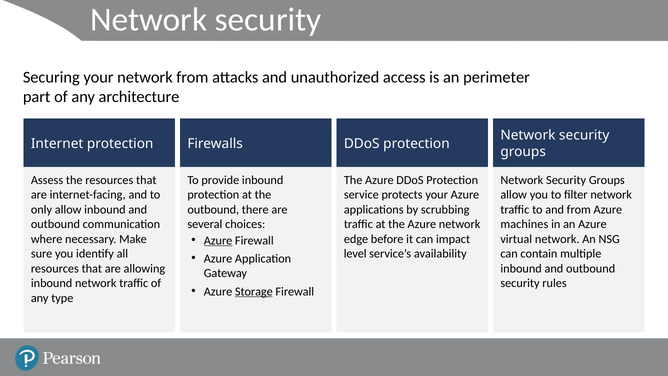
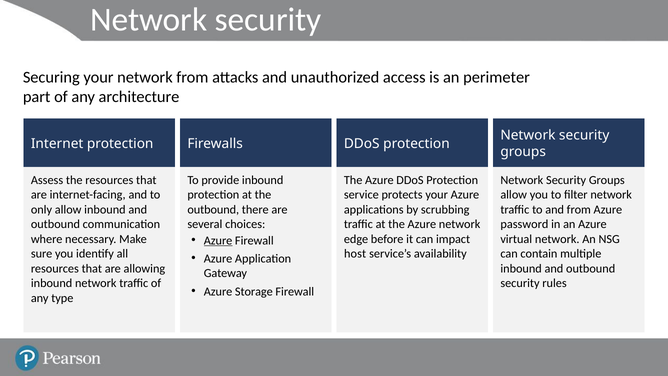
machines: machines -> password
level: level -> host
Storage underline: present -> none
